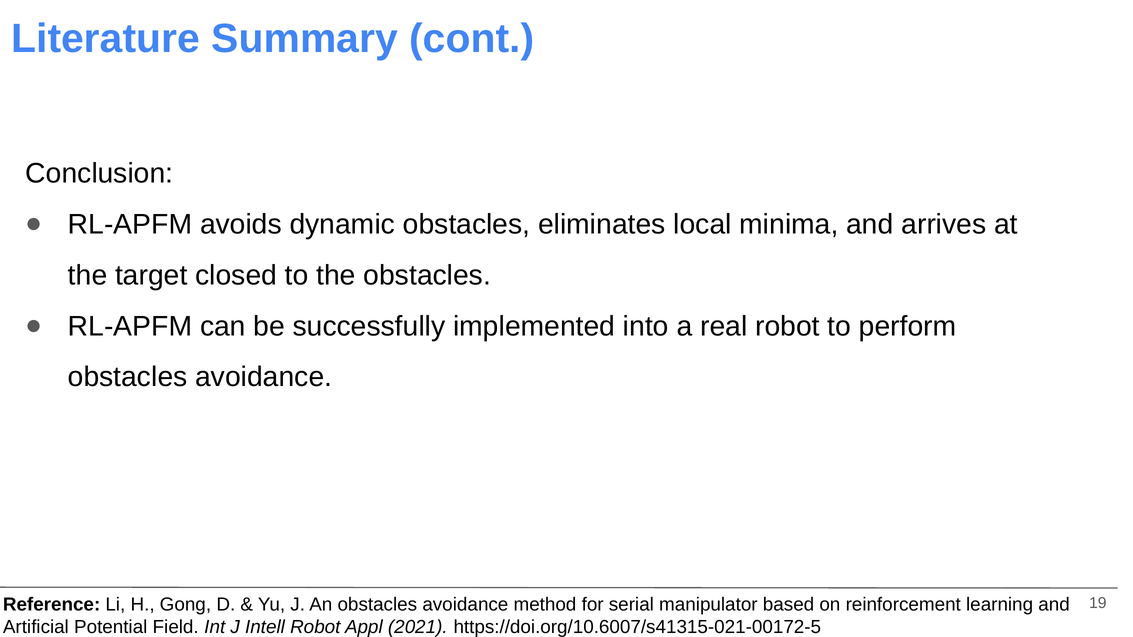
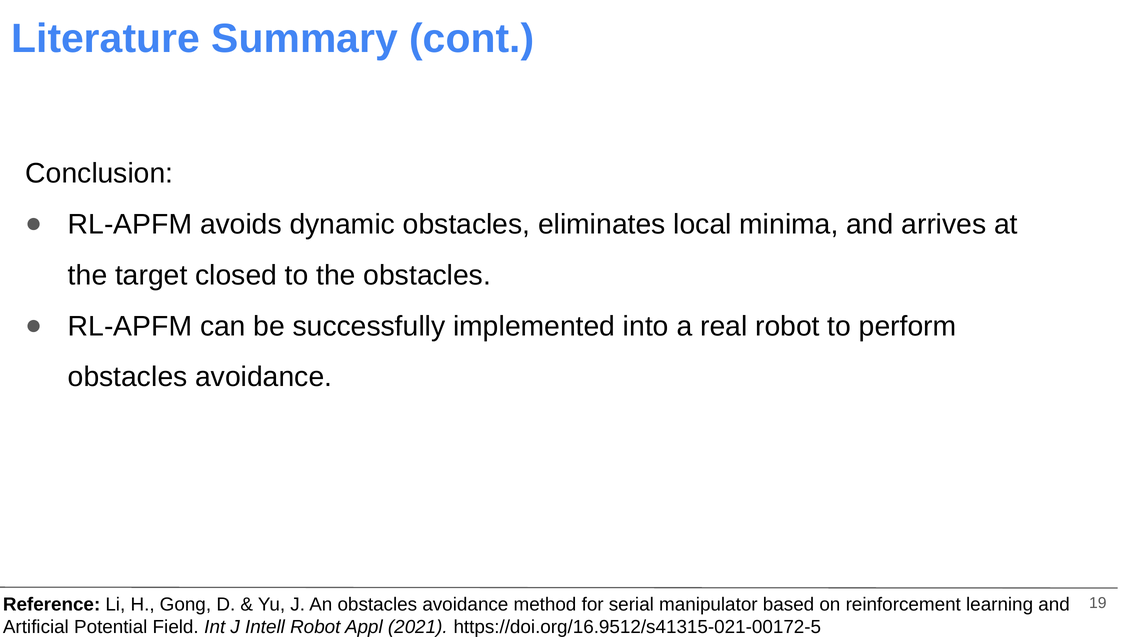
https://doi.org/10.6007/s41315-021-00172-5: https://doi.org/10.6007/s41315-021-00172-5 -> https://doi.org/16.9512/s41315-021-00172-5
